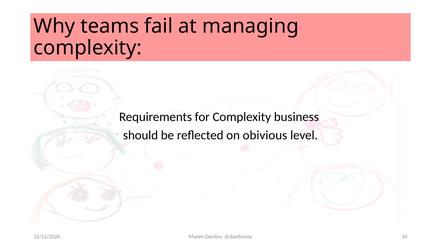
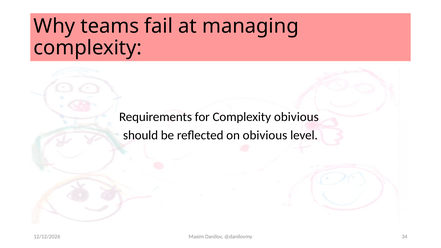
Complexity business: business -> obivious
